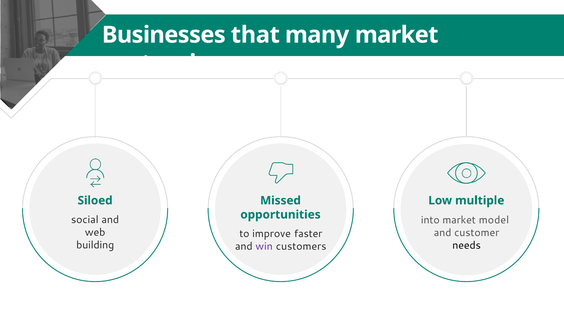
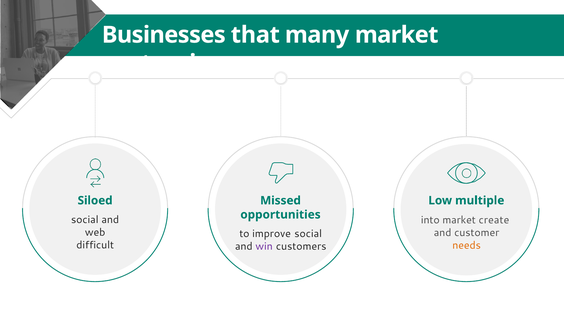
model: model -> create
improve faster: faster -> social
building: building -> difficult
needs colour: black -> orange
